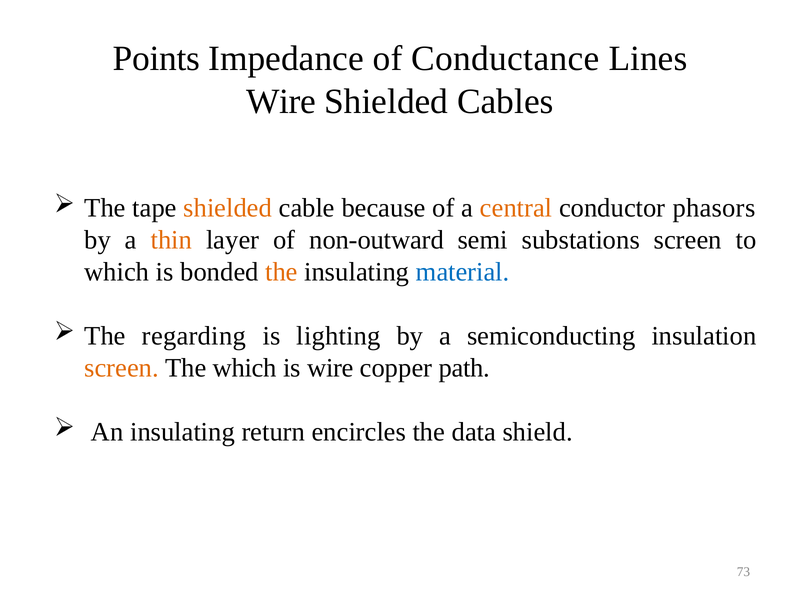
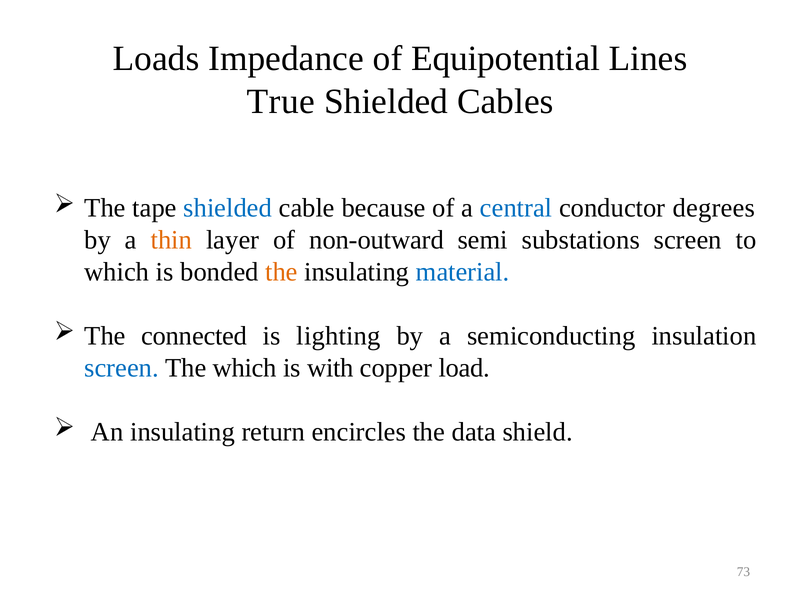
Points: Points -> Loads
Conductance: Conductance -> Equipotential
Wire at (281, 101): Wire -> True
shielded at (228, 208) colour: orange -> blue
central colour: orange -> blue
phasors: phasors -> degrees
regarding: regarding -> connected
screen at (122, 368) colour: orange -> blue
is wire: wire -> with
path: path -> load
